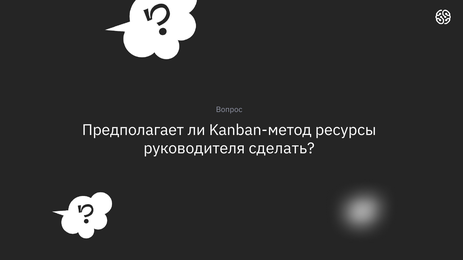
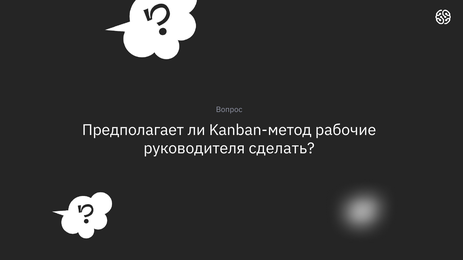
ресурсы: ресурсы -> рабочие
